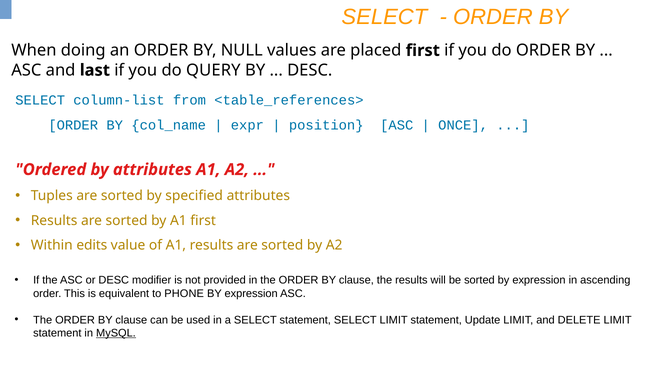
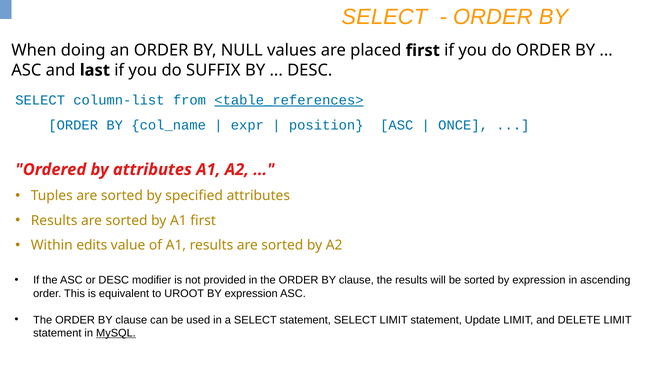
QUERY: QUERY -> SUFFIX
<table_references> underline: none -> present
PHONE: PHONE -> UROOT
